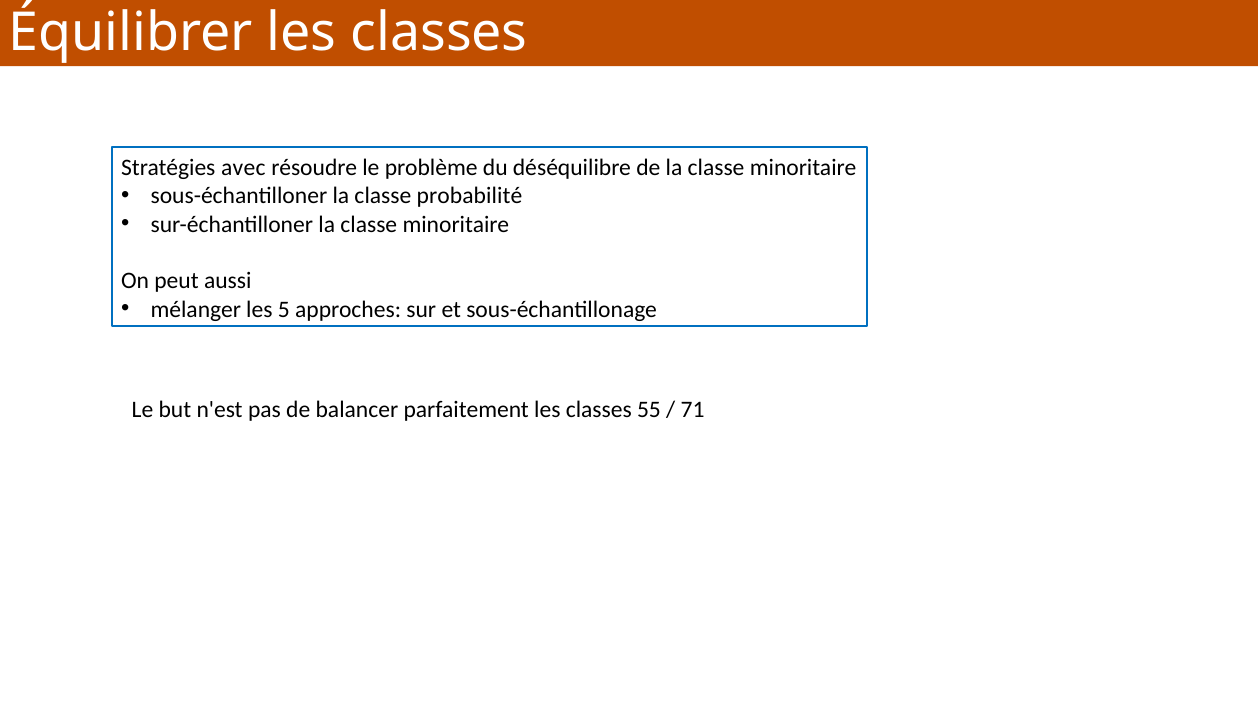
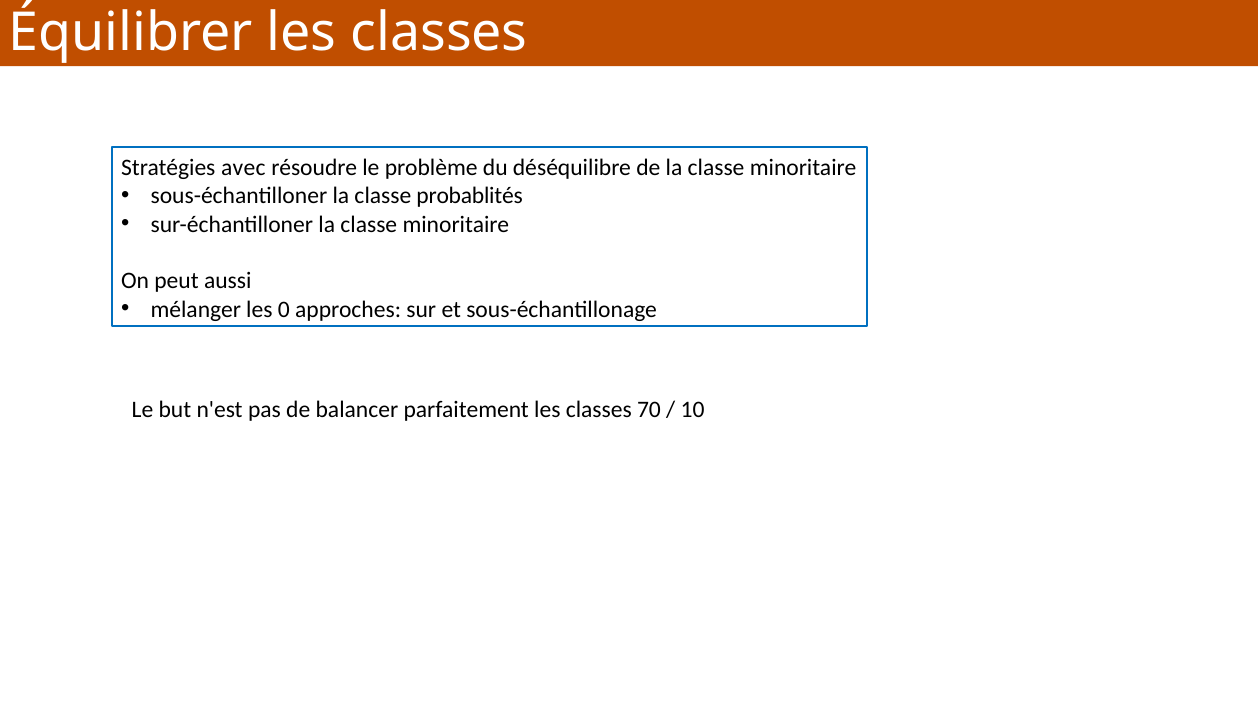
probabilité: probabilité -> probablités
5: 5 -> 0
55: 55 -> 70
71: 71 -> 10
